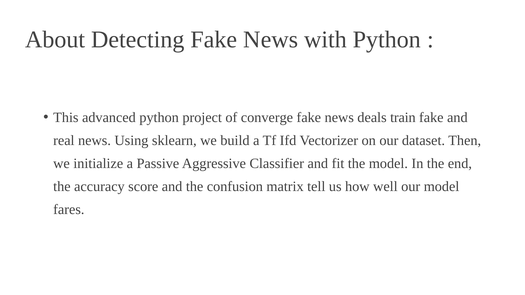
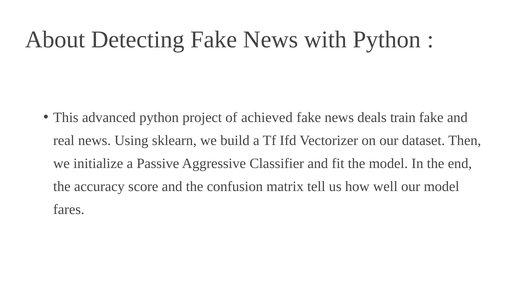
converge: converge -> achieved
